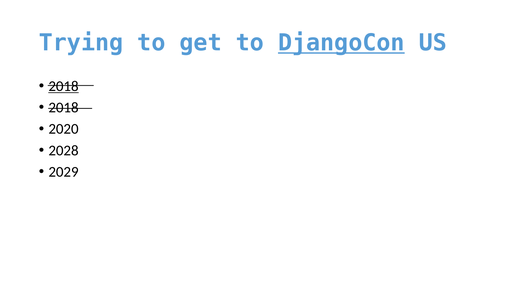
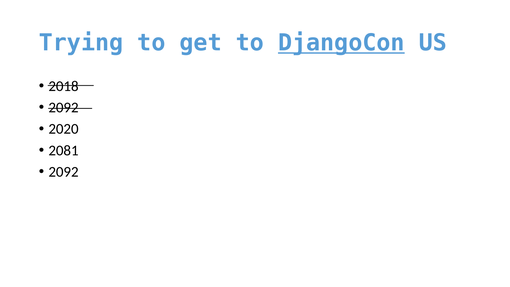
2018 at (63, 86) underline: present -> none
2018 at (63, 108): 2018 -> 2092
2028: 2028 -> 2081
2029 at (63, 172): 2029 -> 2092
